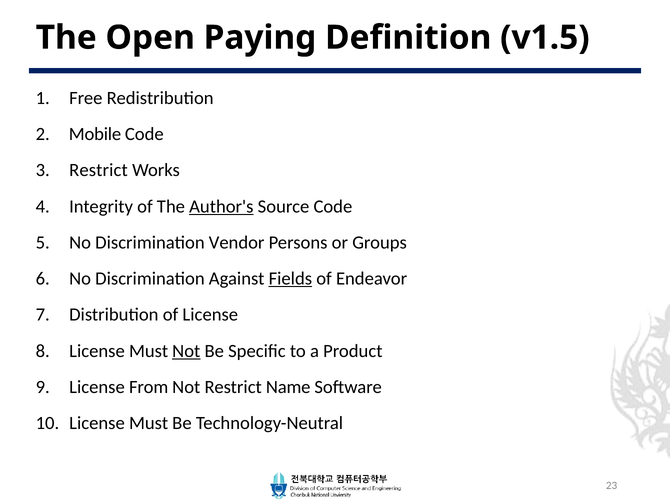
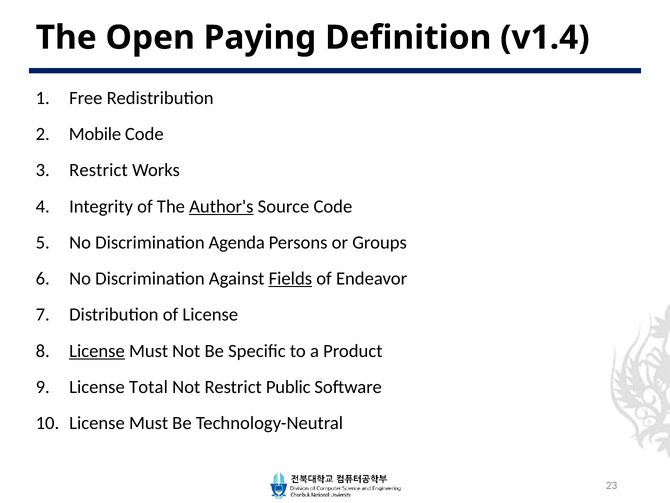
v1.5: v1.5 -> v1.4
Vendor: Vendor -> Agenda
License at (97, 351) underline: none -> present
Not at (186, 351) underline: present -> none
From: From -> Total
Name: Name -> Public
